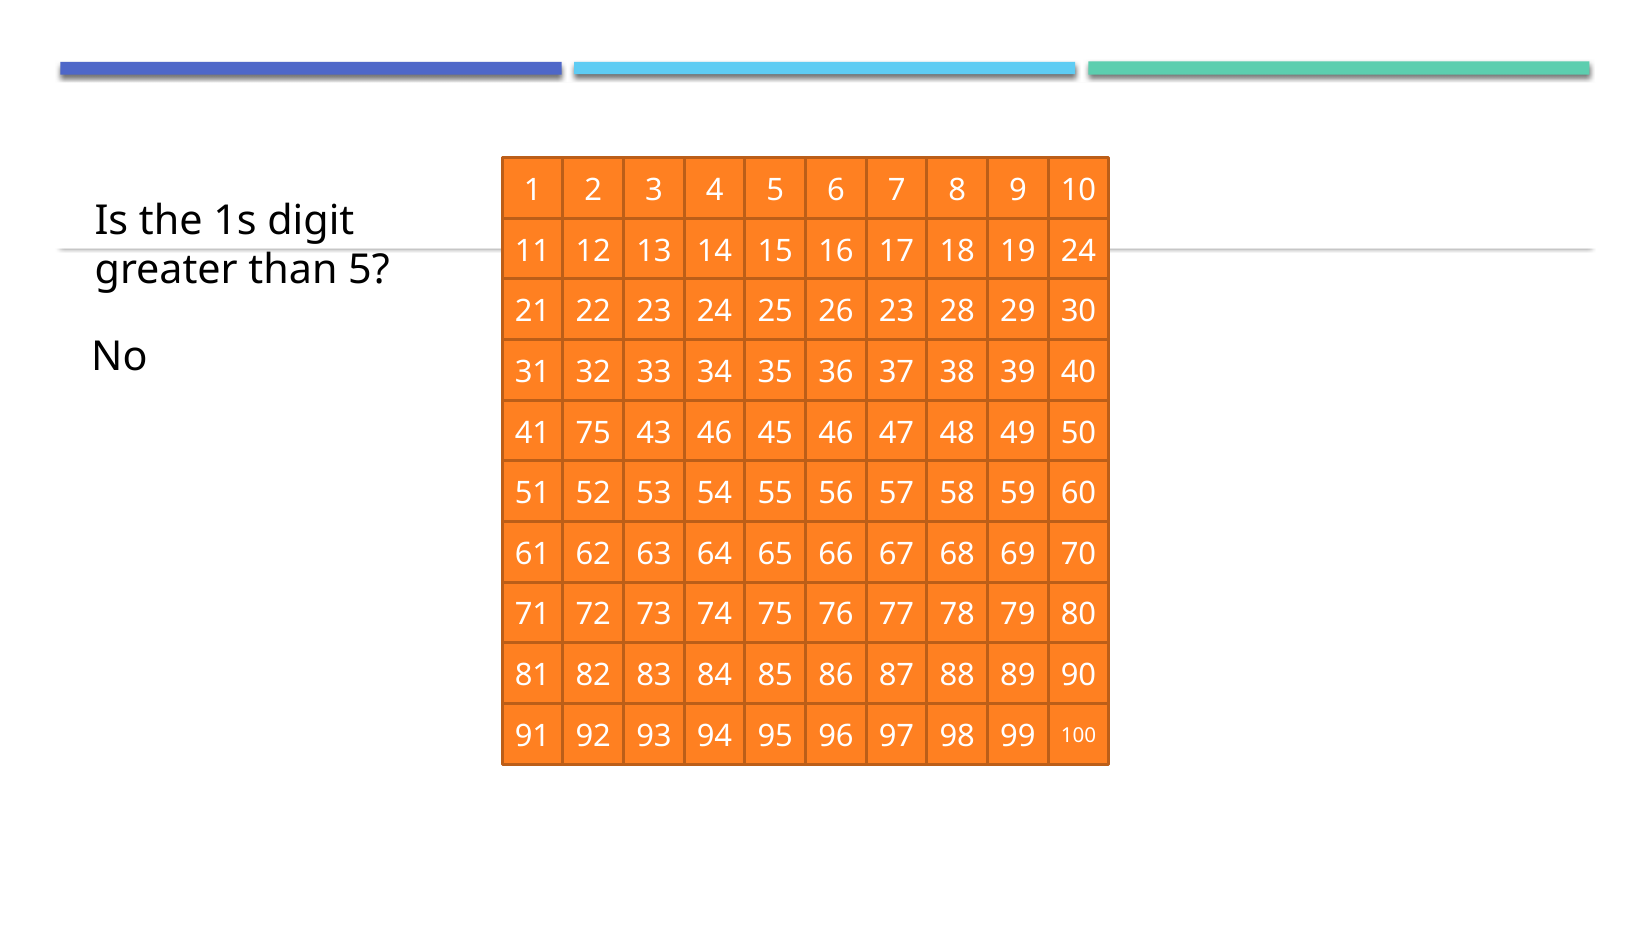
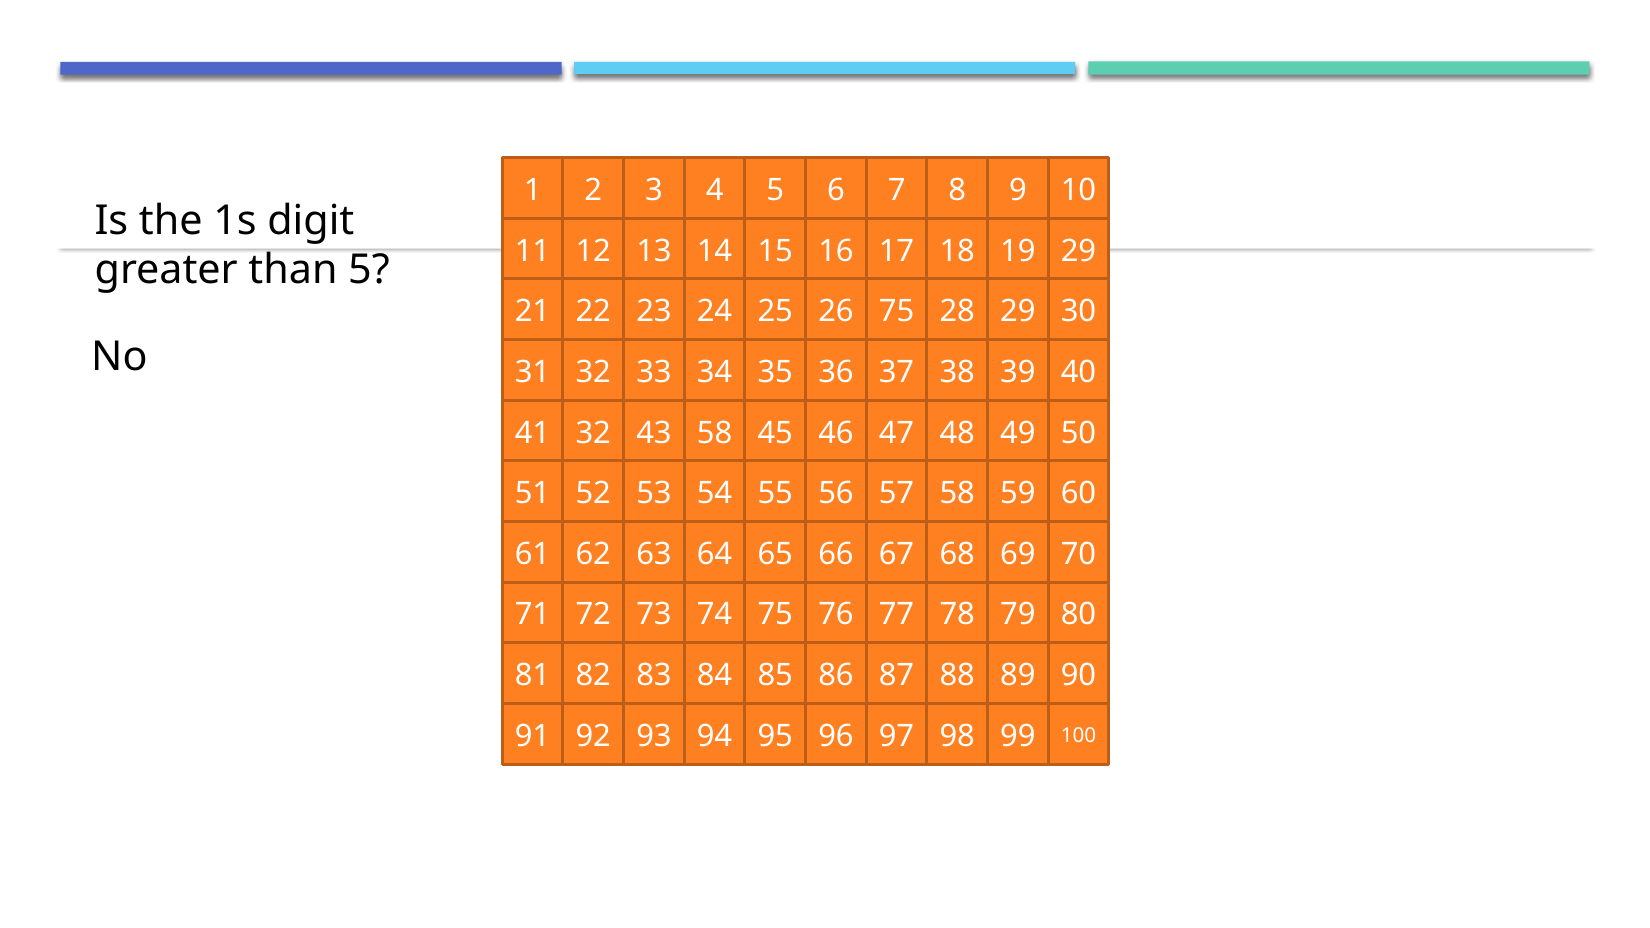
19 24: 24 -> 29
26 23: 23 -> 75
41 75: 75 -> 32
43 46: 46 -> 58
